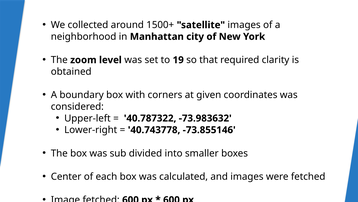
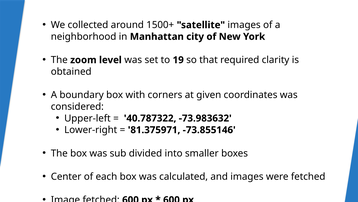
40.743778: 40.743778 -> 81.375971
